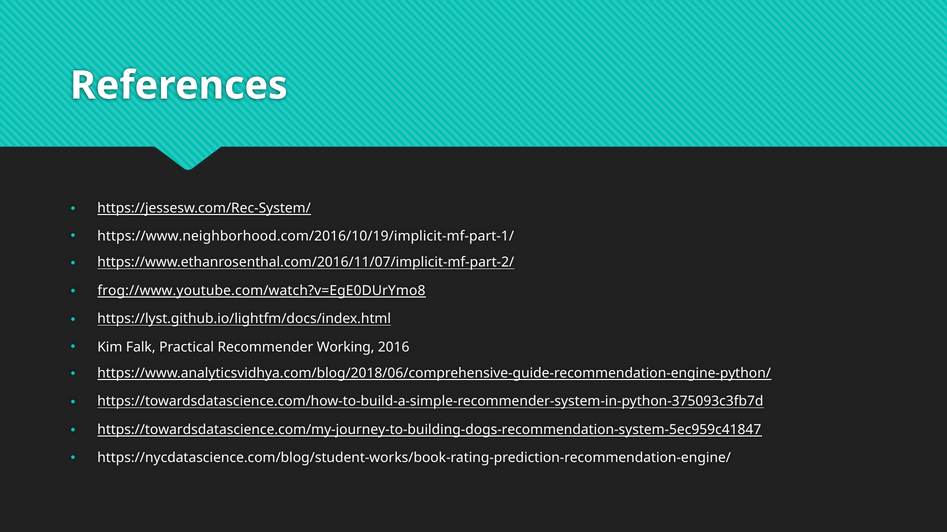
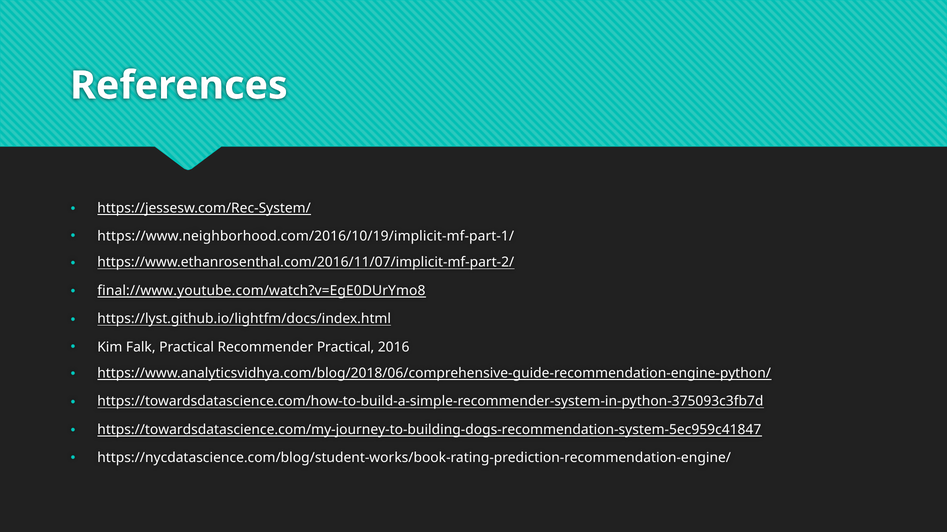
frog://www.youtube.com/watch?v=EgE0DUrYmo8: frog://www.youtube.com/watch?v=EgE0DUrYmo8 -> final://www.youtube.com/watch?v=EgE0DUrYmo8
Recommender Working: Working -> Practical
